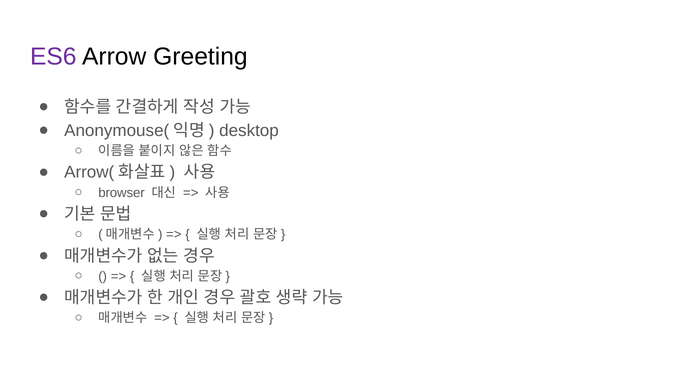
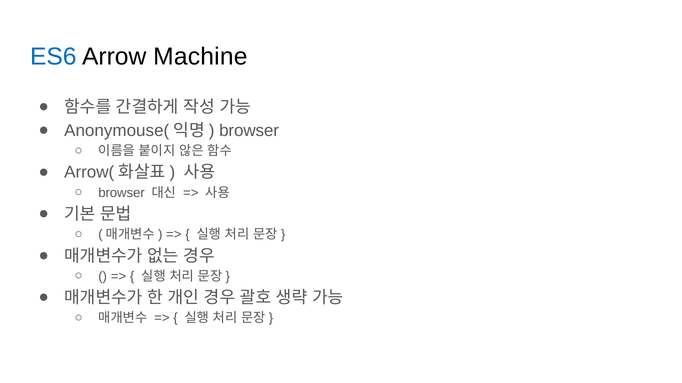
ES6 colour: purple -> blue
Greeting: Greeting -> Machine
desktop at (249, 131): desktop -> browser
